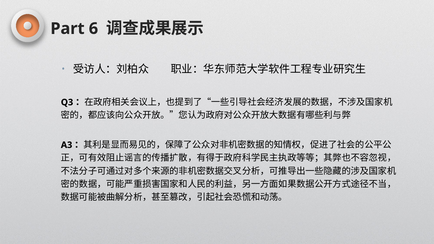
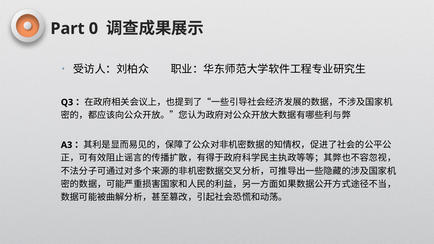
6: 6 -> 0
